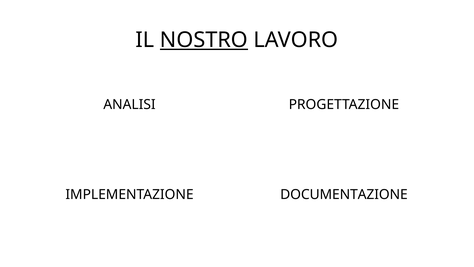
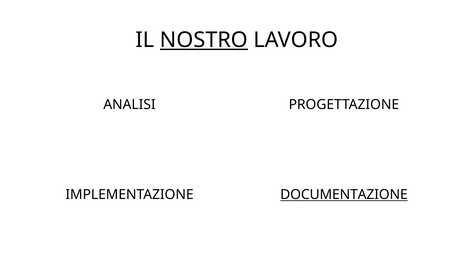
DOCUMENTAZIONE underline: none -> present
